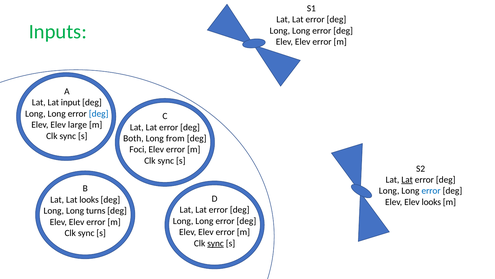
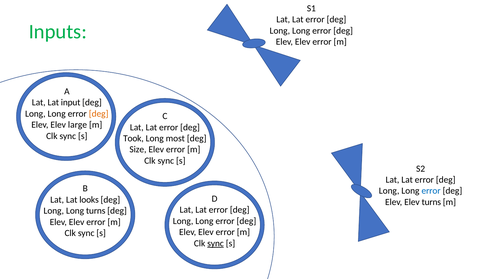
deg at (99, 113) colour: blue -> orange
Both: Both -> Took
from: from -> most
Foci: Foci -> Size
Lat at (407, 179) underline: present -> none
Elev looks: looks -> turns
